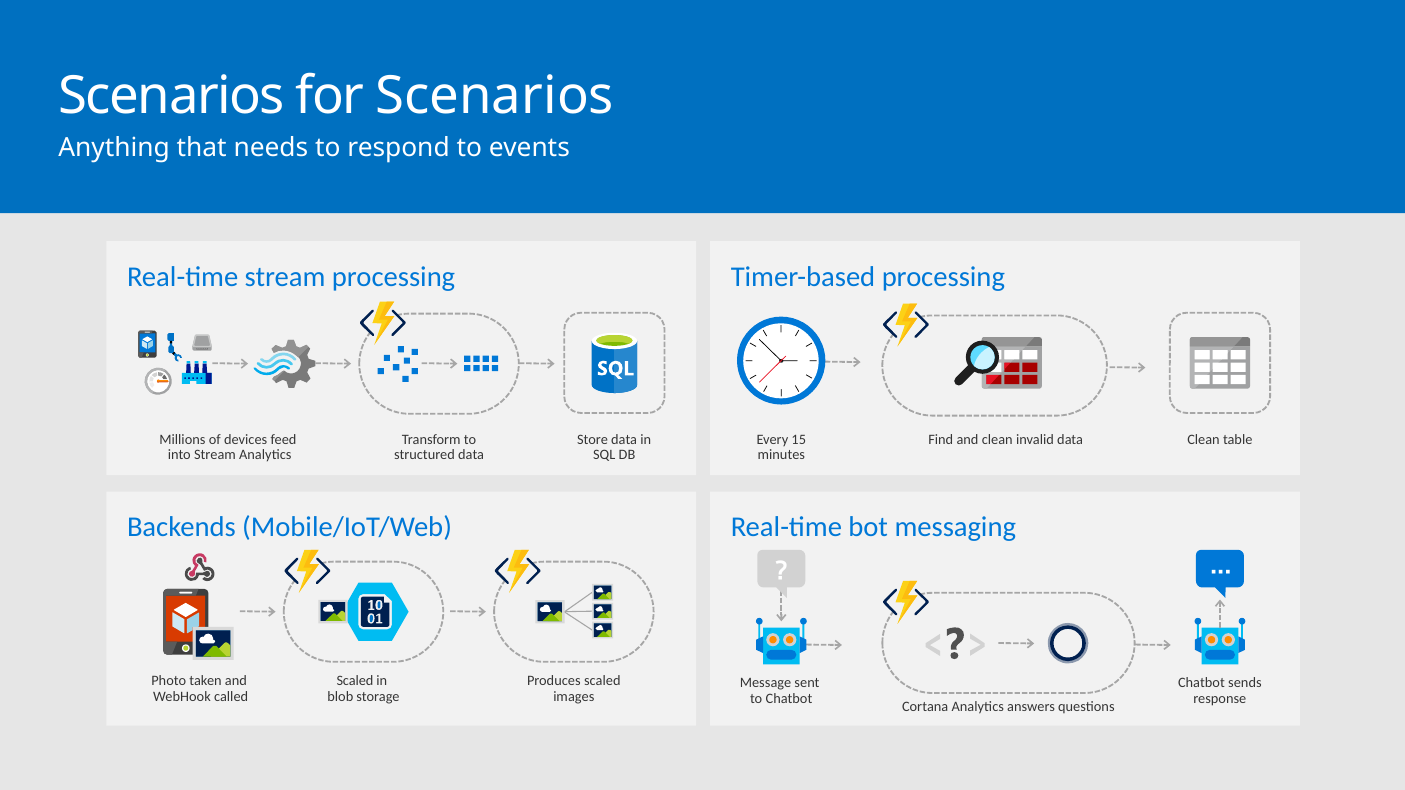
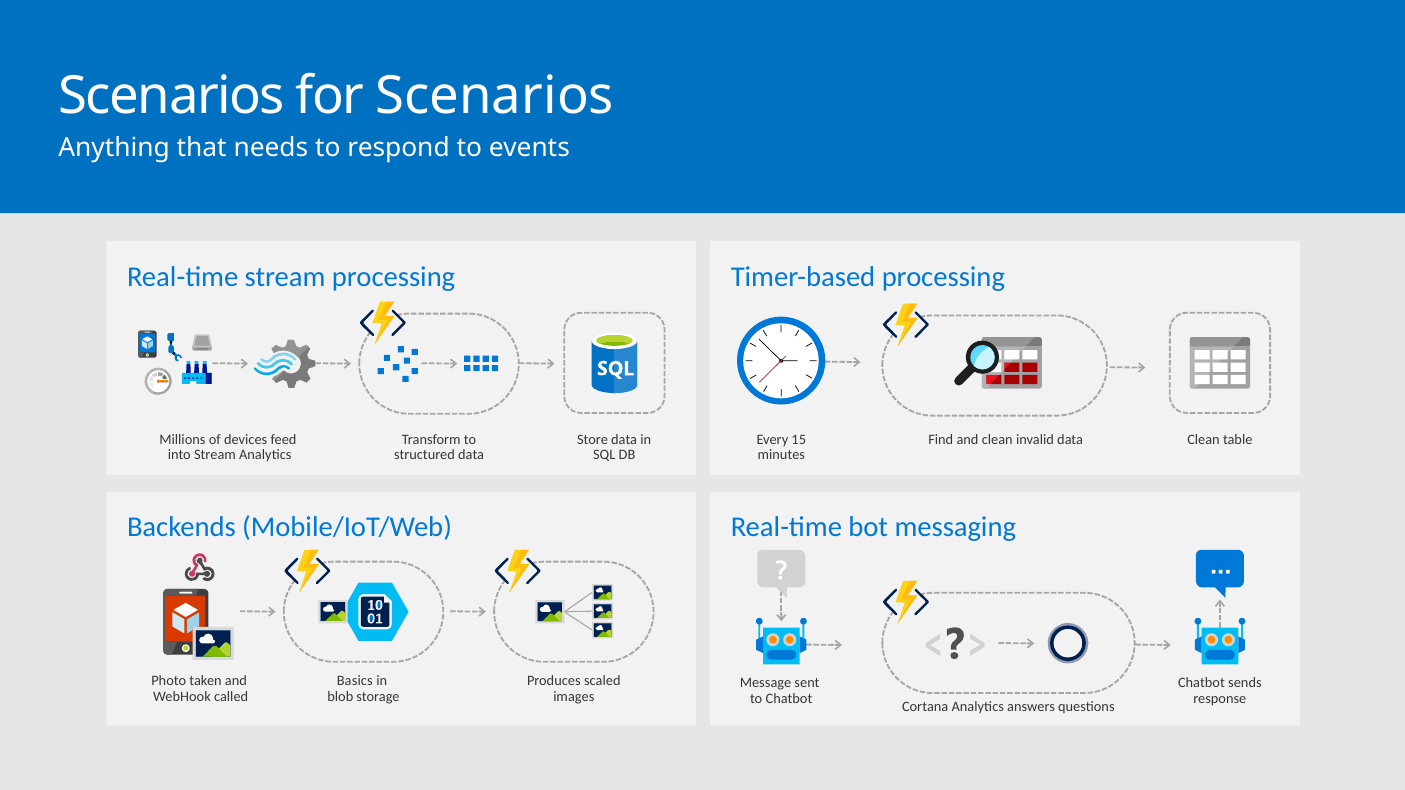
Scaled at (355, 681): Scaled -> Basics
